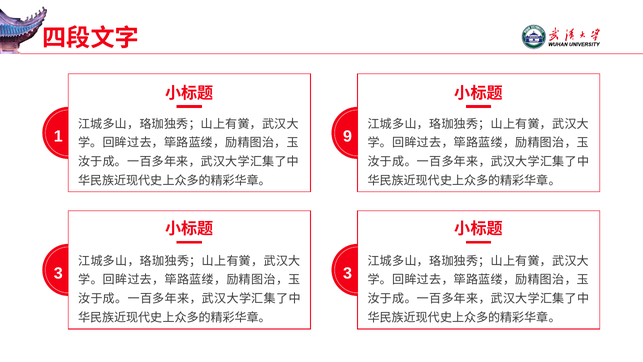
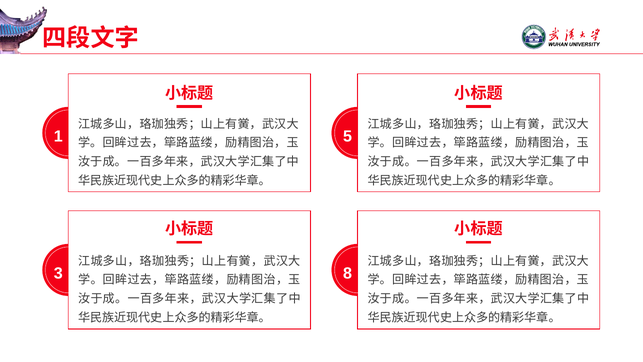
9: 9 -> 5
3 3: 3 -> 8
